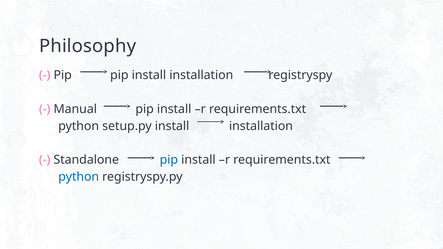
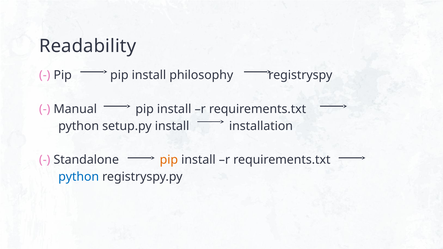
Philosophy: Philosophy -> Readability
pip install installation: installation -> philosophy
pip at (169, 160) colour: blue -> orange
